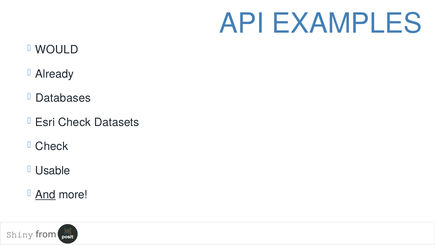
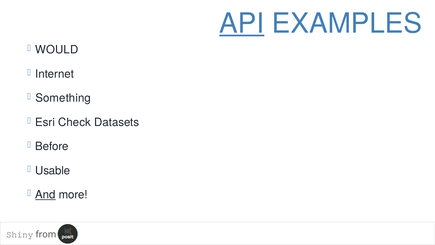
API underline: none -> present
Already: Already -> Internet
Databases: Databases -> Something
Check at (52, 146): Check -> Before
